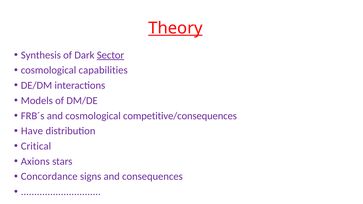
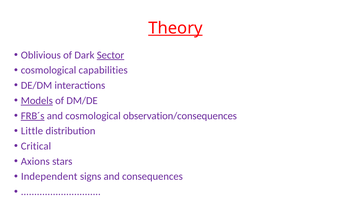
Synthesis: Synthesis -> Oblivious
Models underline: none -> present
FRB´s underline: none -> present
competitive/consequences: competitive/consequences -> observation/consequences
Have: Have -> Little
Concordance: Concordance -> Independent
